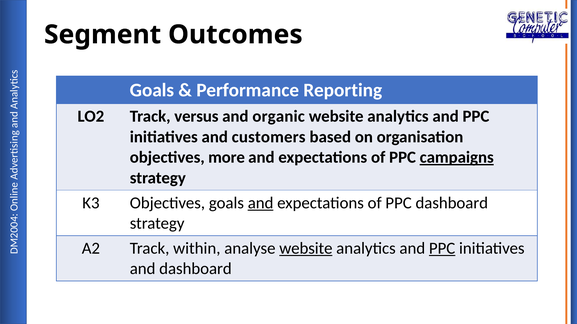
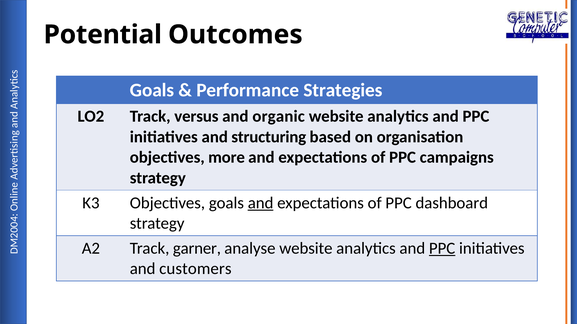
Segment: Segment -> Potential
Reporting: Reporting -> Strategies
customers: customers -> structuring
campaigns underline: present -> none
within: within -> garner
website at (306, 249) underline: present -> none
and dashboard: dashboard -> customers
